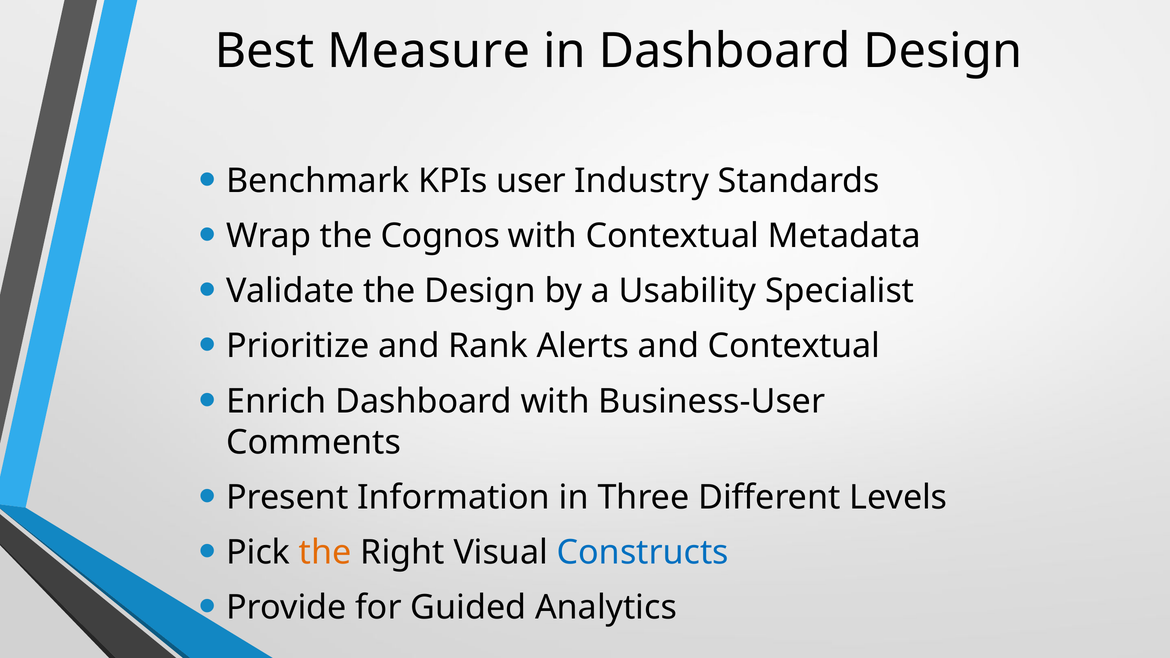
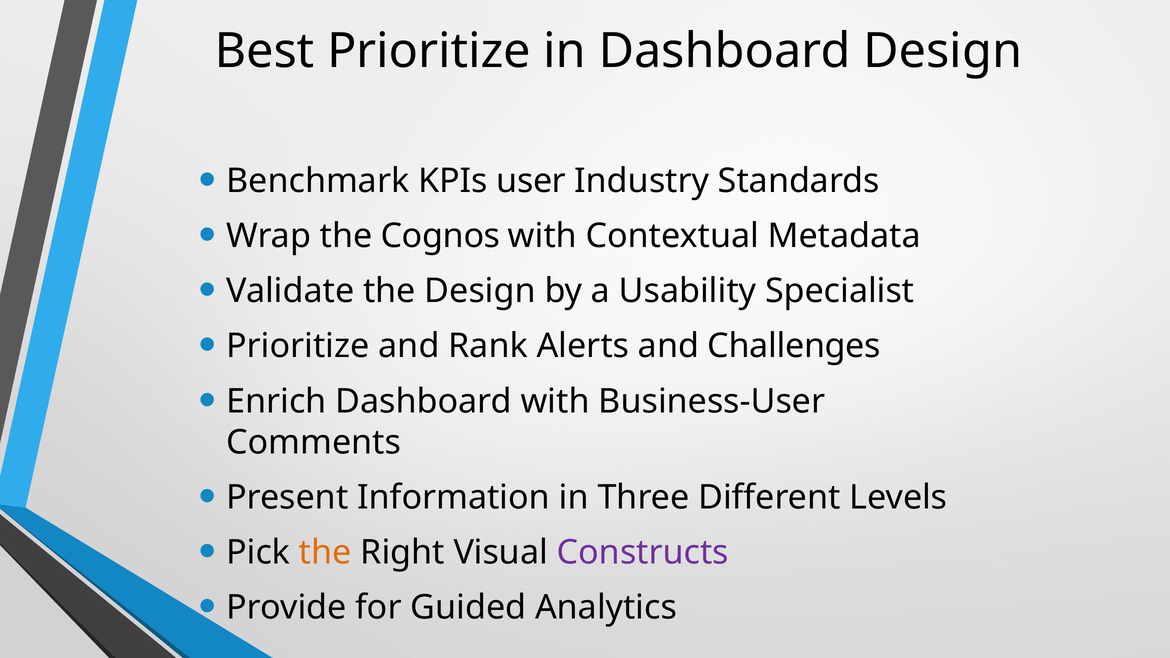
Best Measure: Measure -> Prioritize
and Contextual: Contextual -> Challenges
Constructs colour: blue -> purple
